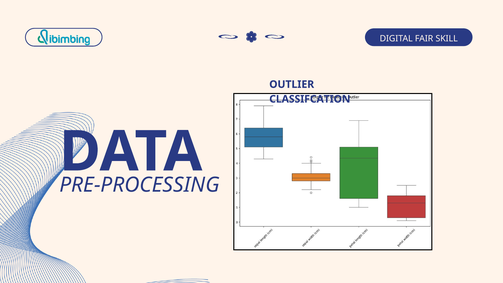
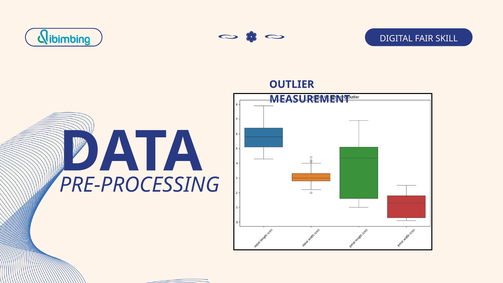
CLASSIFCATION: CLASSIFCATION -> MEASUREMENT
